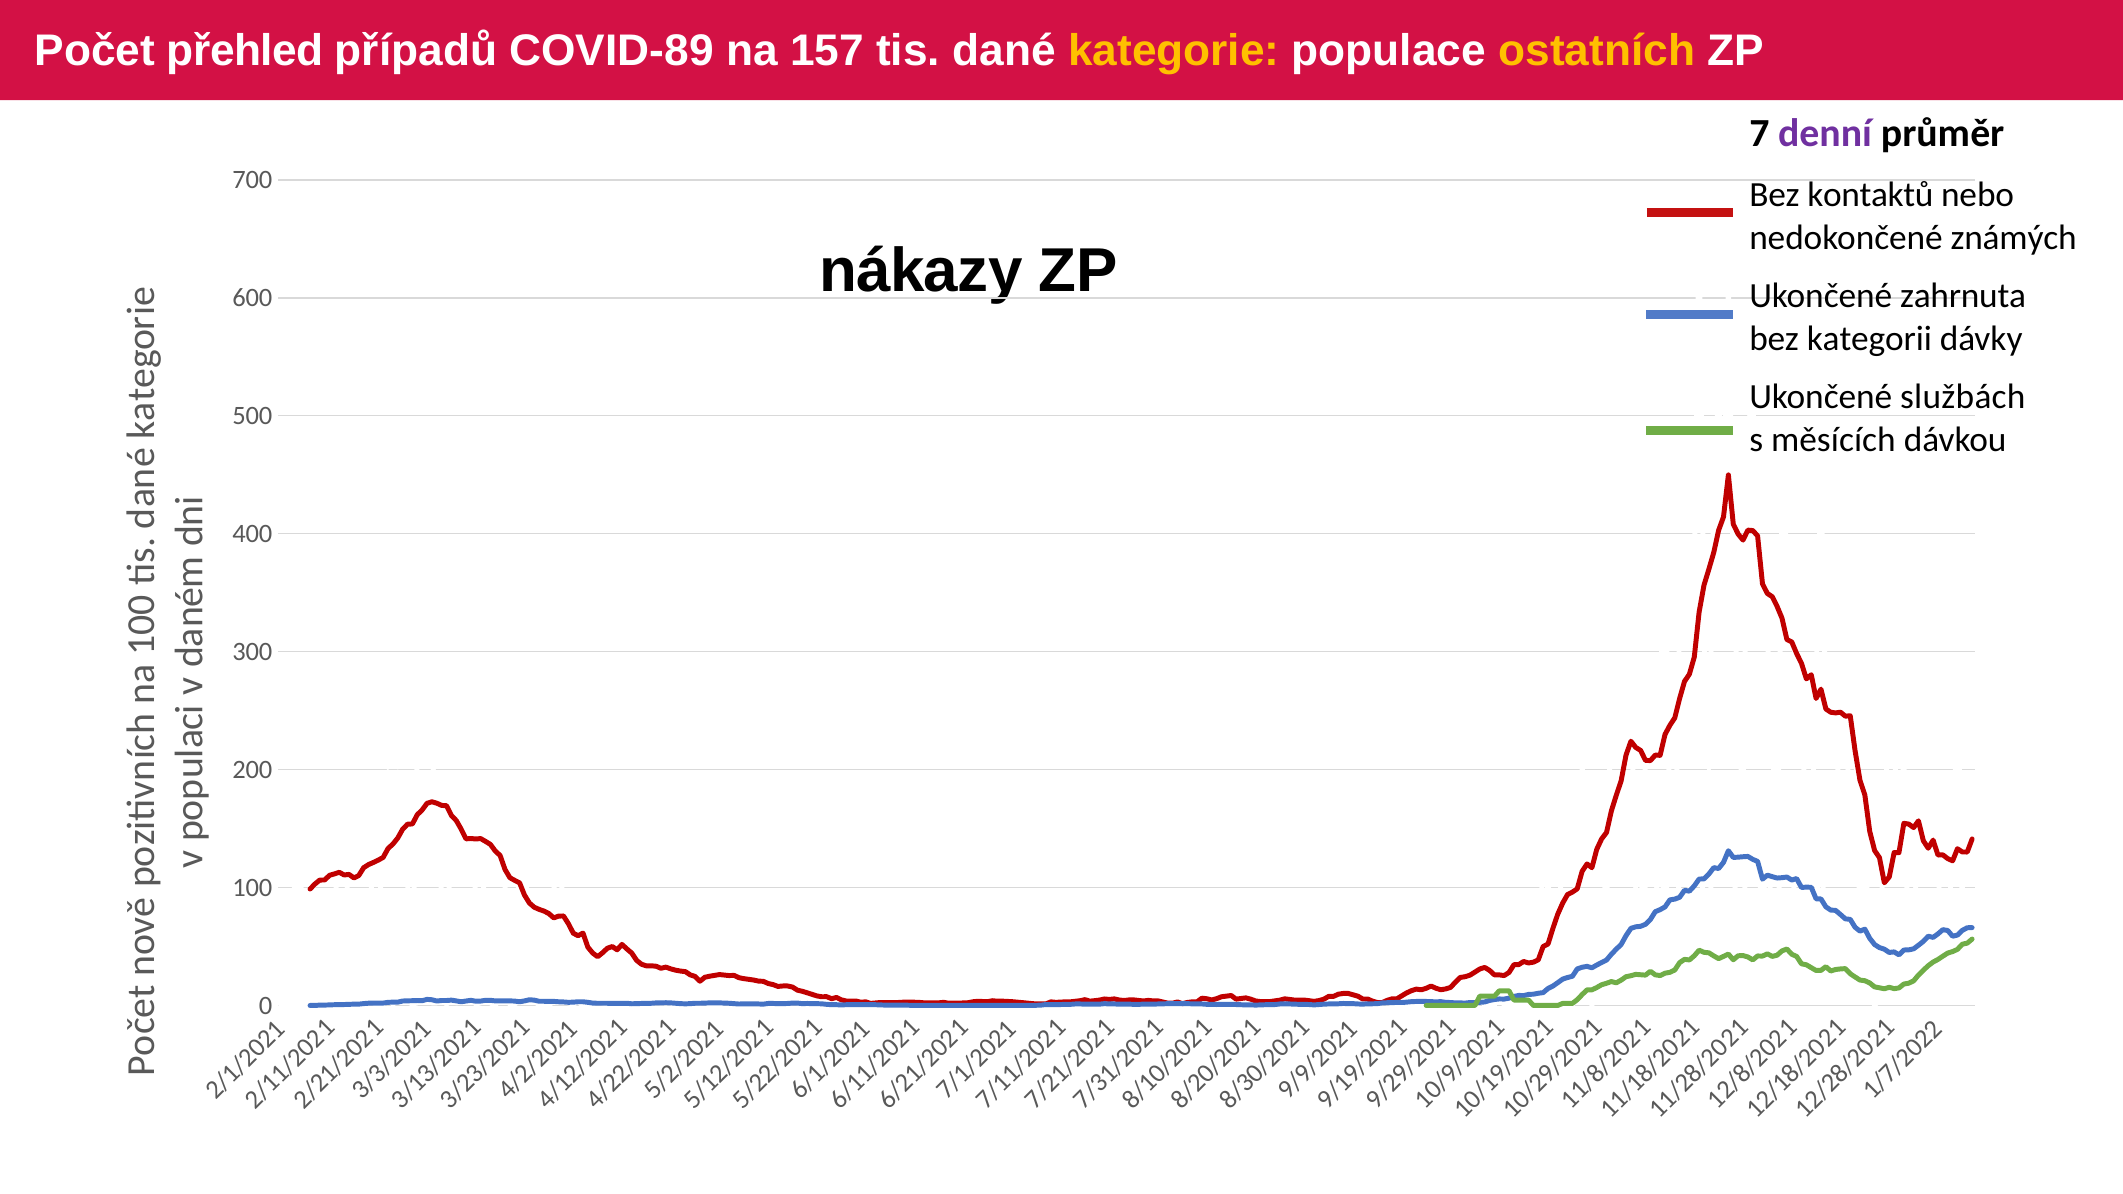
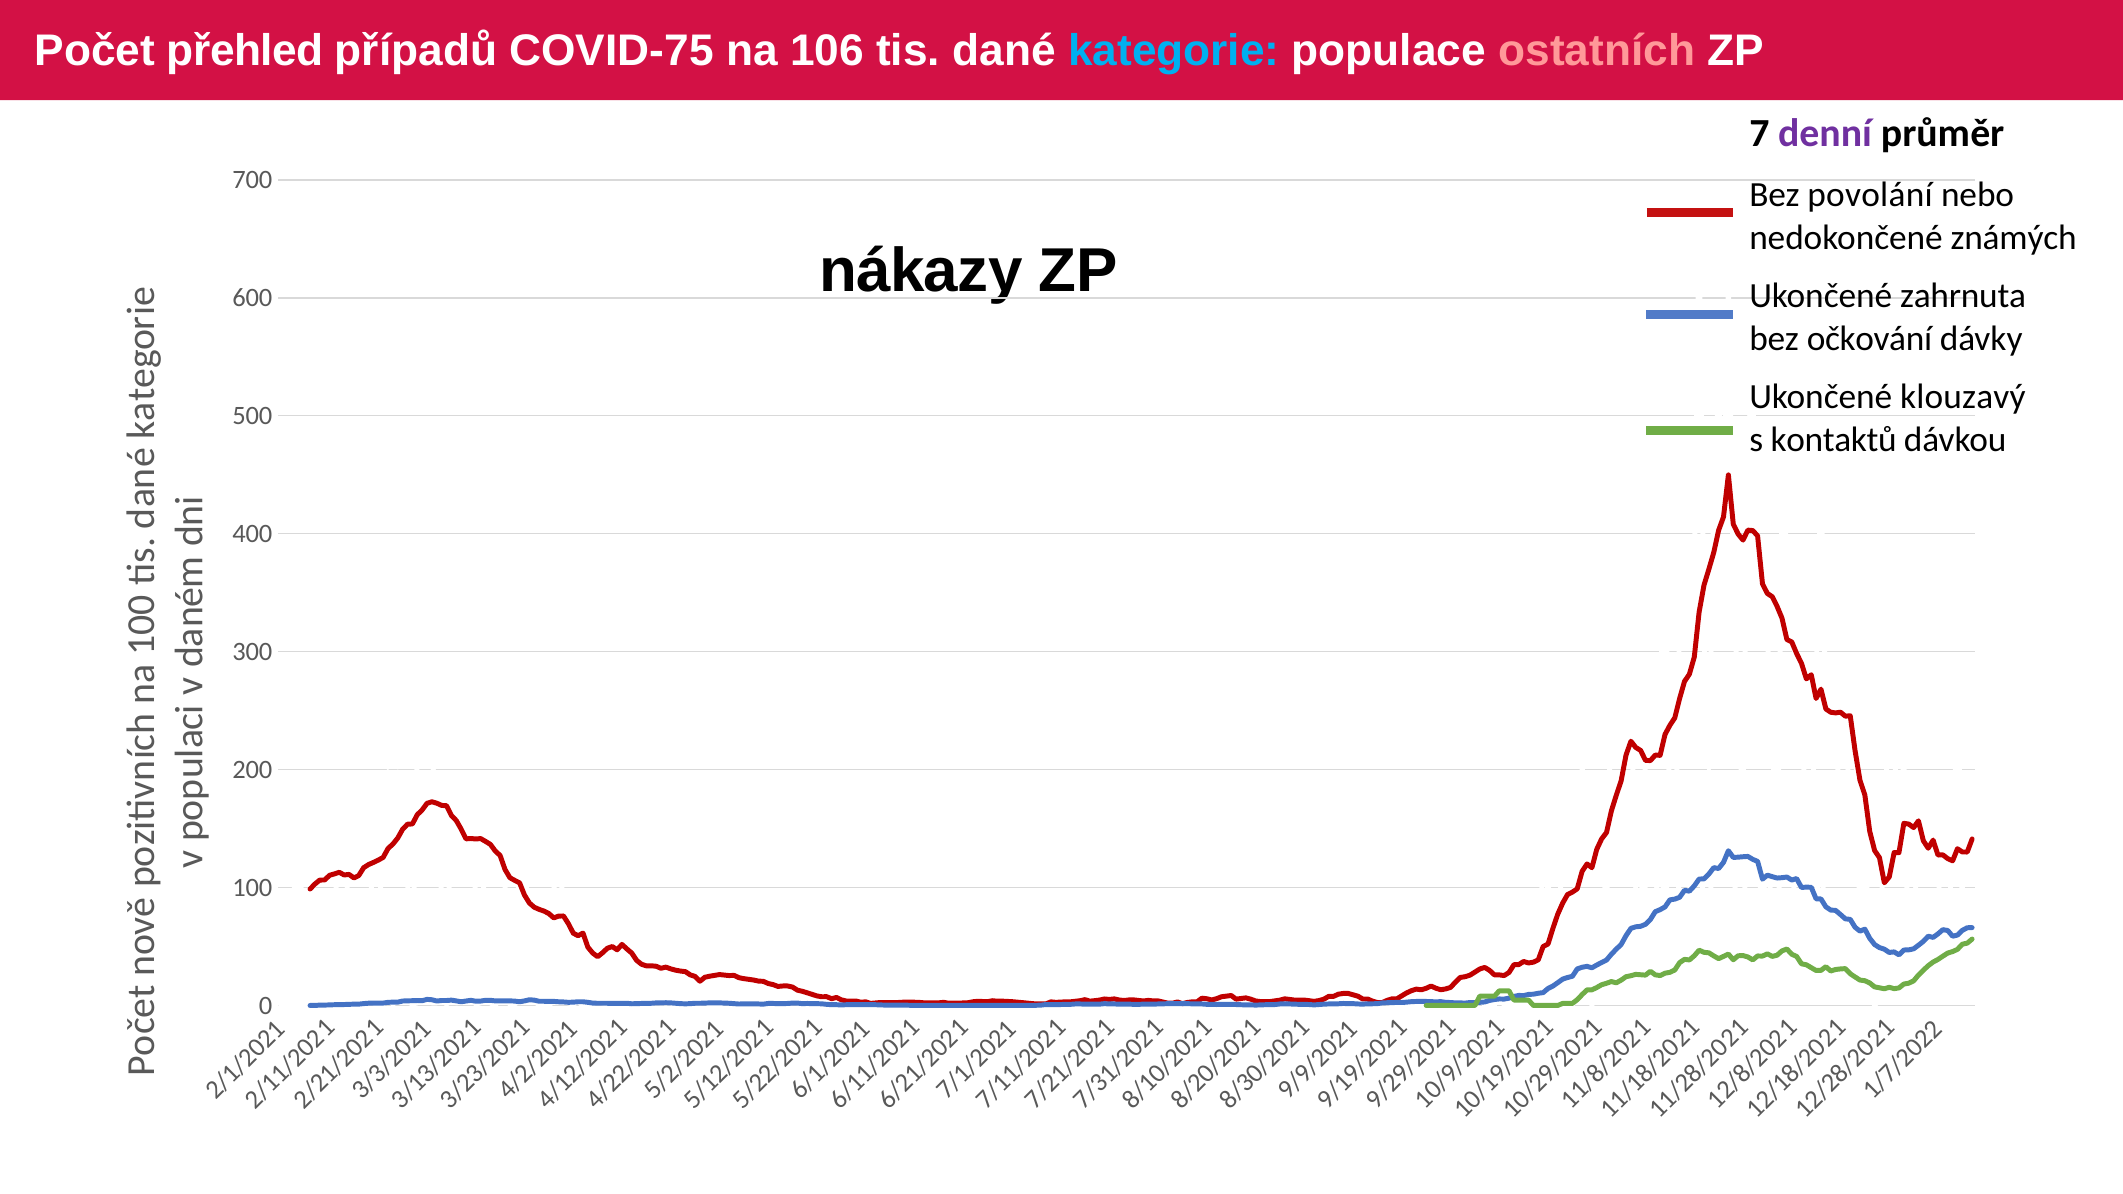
COVID-89: COVID-89 -> COVID-75
157: 157 -> 106
kategorie colour: yellow -> light blue
ostatních colour: yellow -> pink
kontaktů: kontaktů -> povolání
kategorii: kategorii -> očkování
službách: službách -> klouzavý
měsících: měsících -> kontaktů
